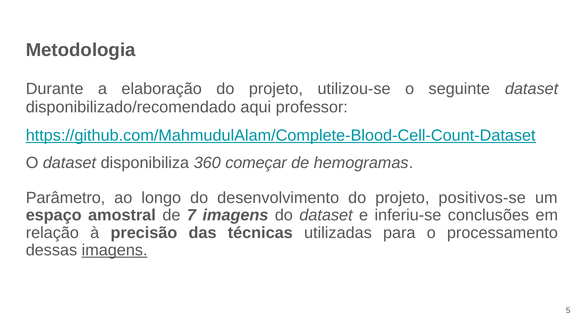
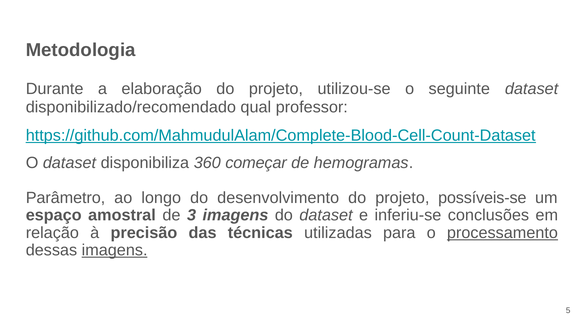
aqui: aqui -> qual
positivos-se: positivos-se -> possíveis-se
7: 7 -> 3
processamento underline: none -> present
